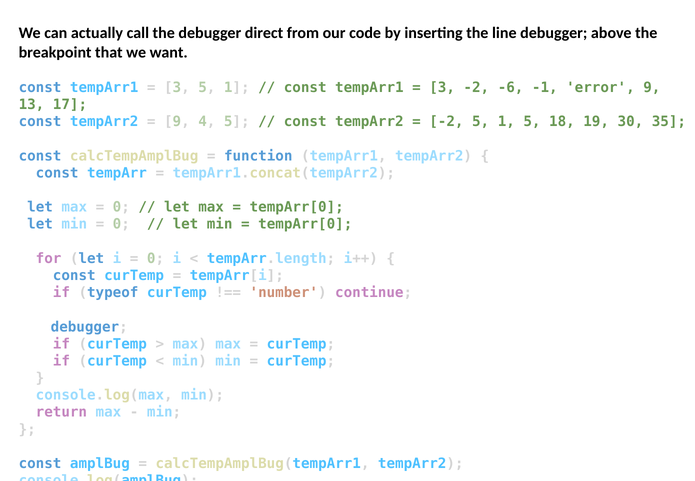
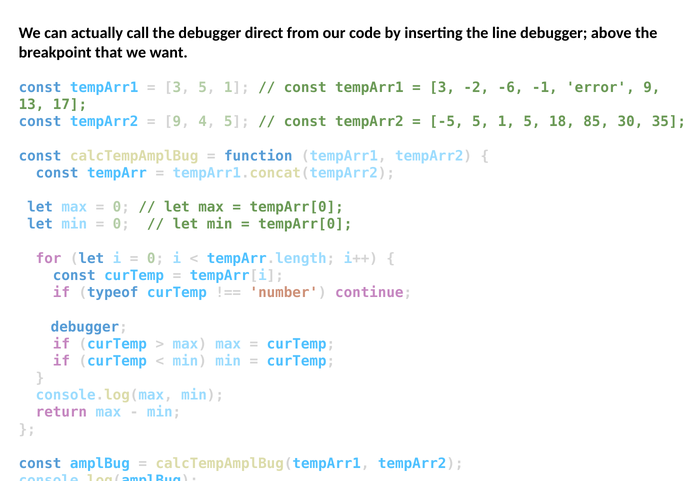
-2 at (446, 122): -2 -> -5
19: 19 -> 85
